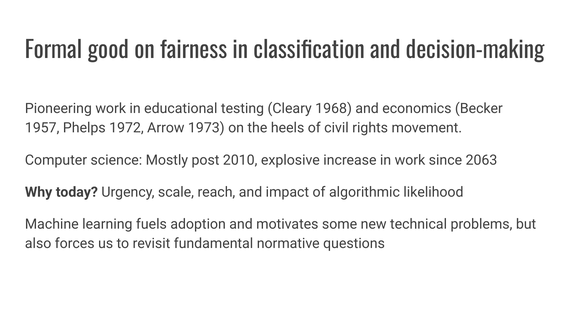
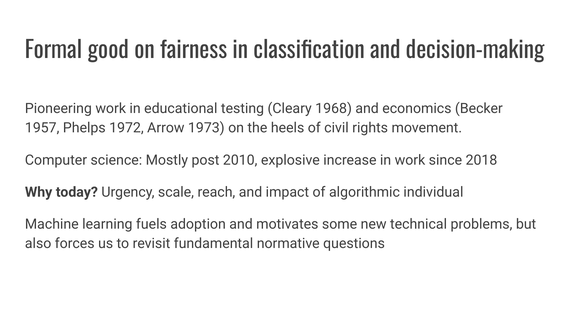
2063: 2063 -> 2018
likelihood: likelihood -> individual
